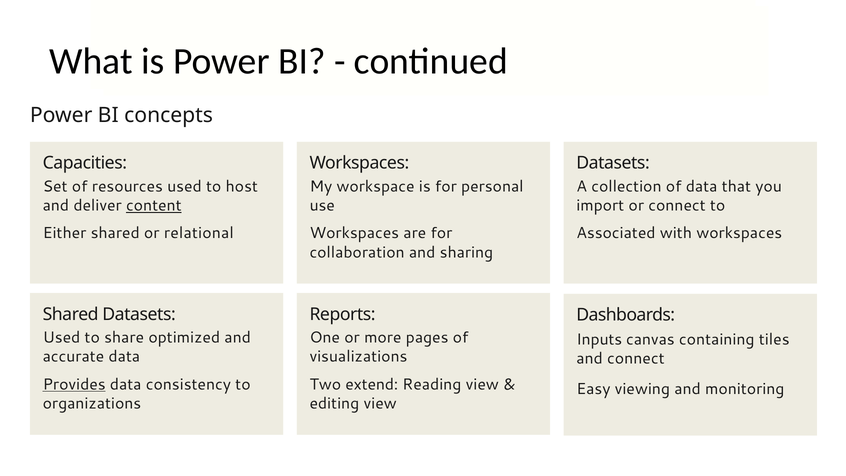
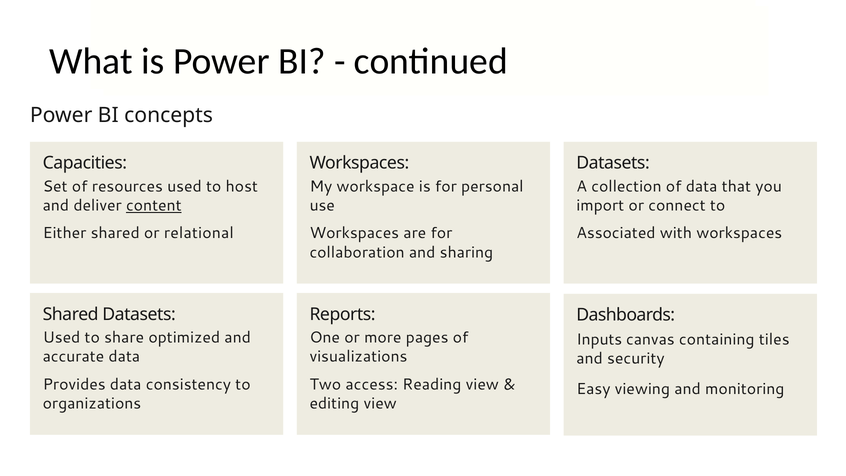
and connect: connect -> security
Provides underline: present -> none
extend: extend -> access
